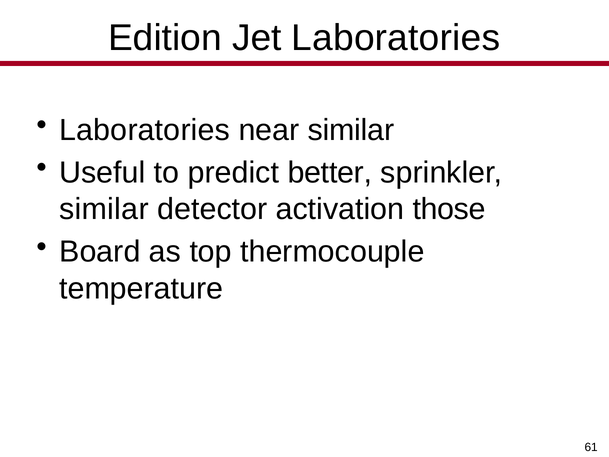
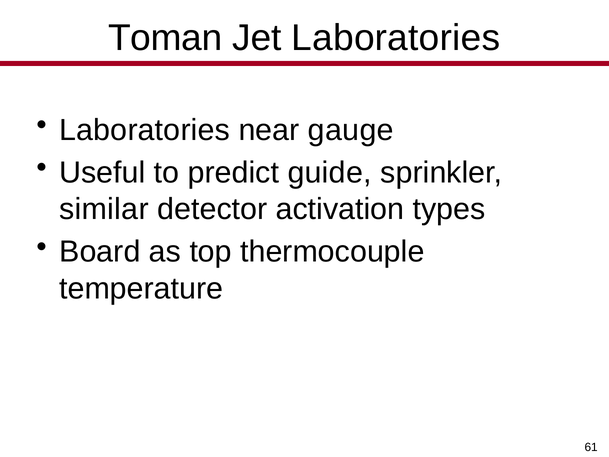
Edition: Edition -> Toman
near similar: similar -> gauge
better: better -> guide
those: those -> types
